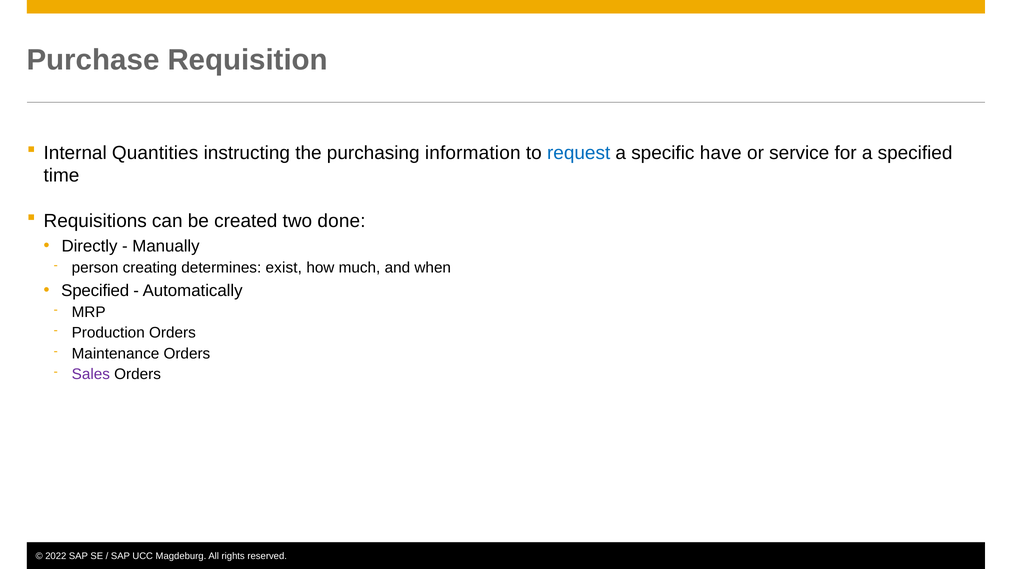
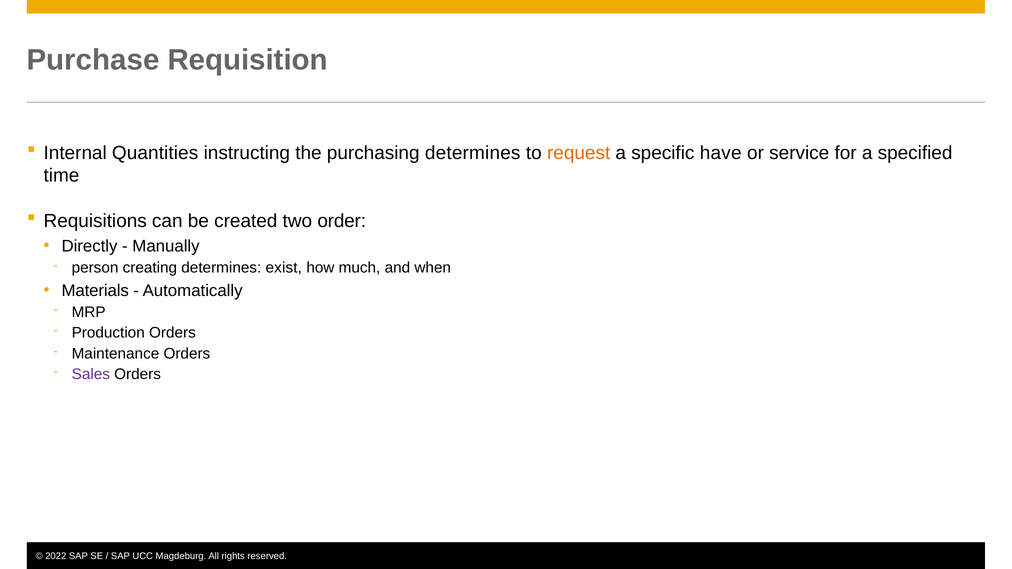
purchasing information: information -> determines
request colour: blue -> orange
done: done -> order
Specified at (95, 291): Specified -> Materials
